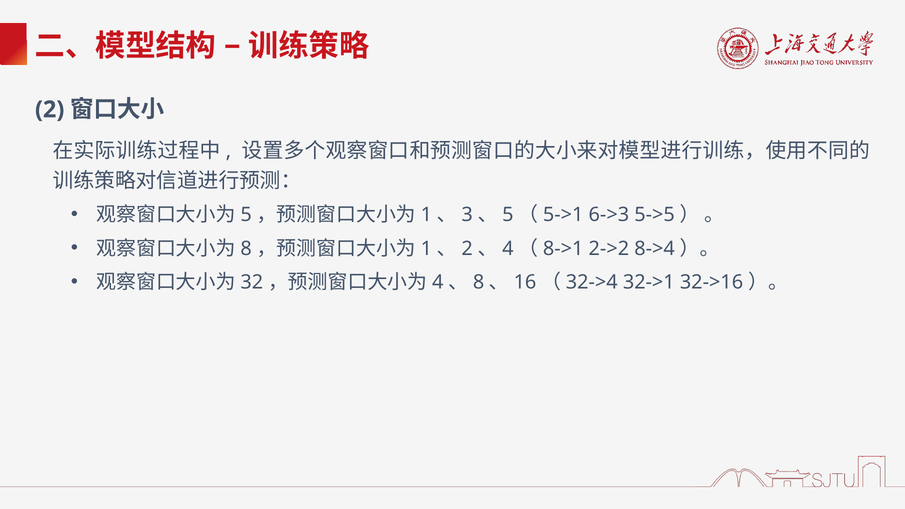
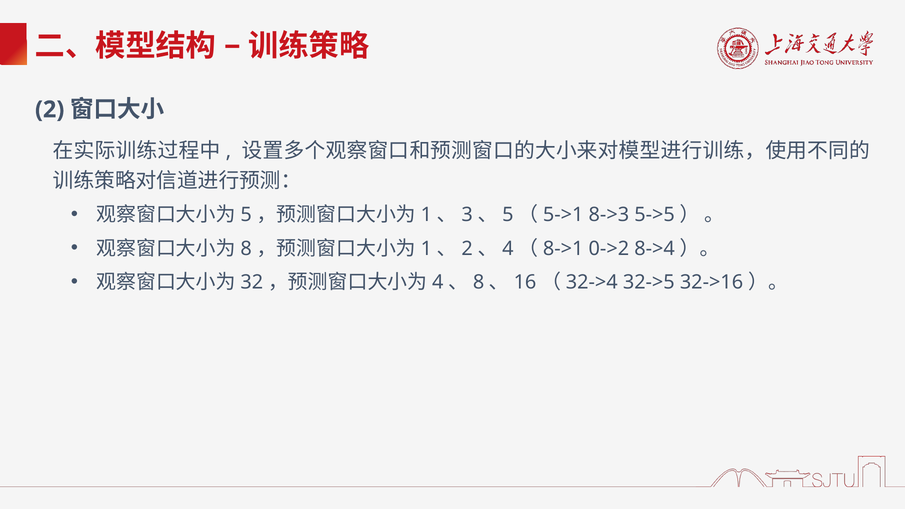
6->3: 6->3 -> 8->3
2->2: 2->2 -> 0->2
32->1: 32->1 -> 32->5
